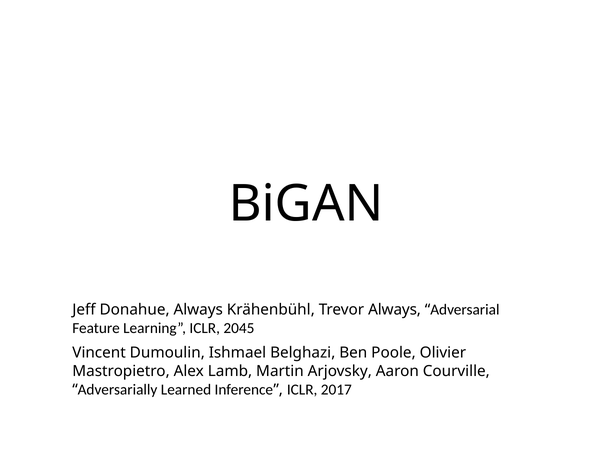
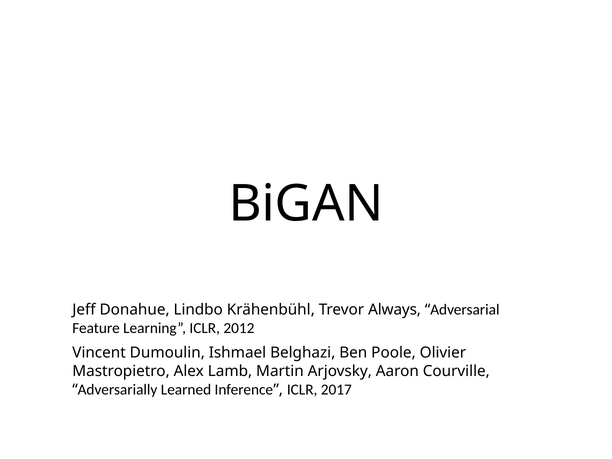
Donahue Always: Always -> Lindbo
2045: 2045 -> 2012
